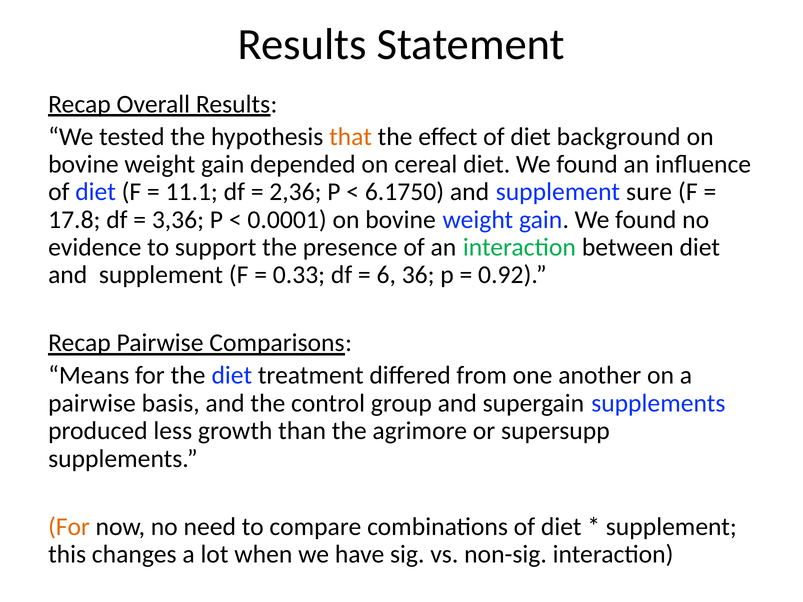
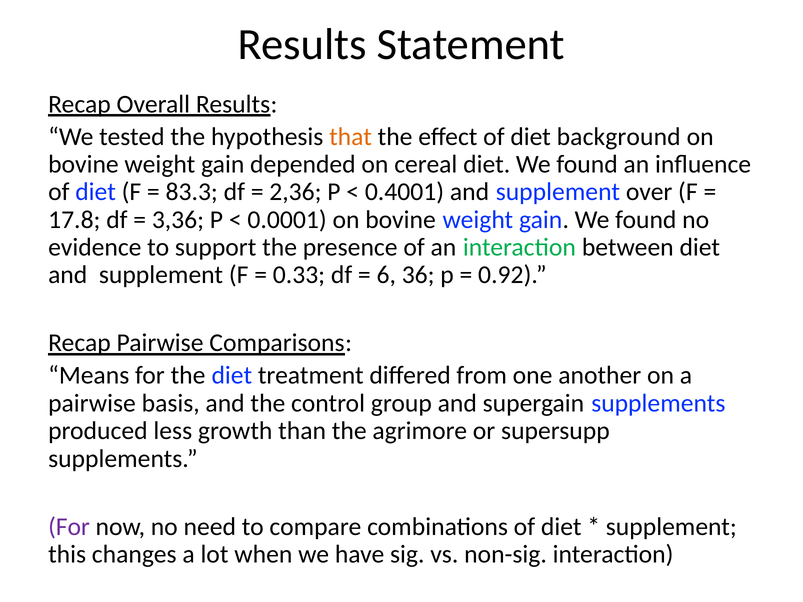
11.1: 11.1 -> 83.3
6.1750: 6.1750 -> 0.4001
sure: sure -> over
For at (69, 527) colour: orange -> purple
